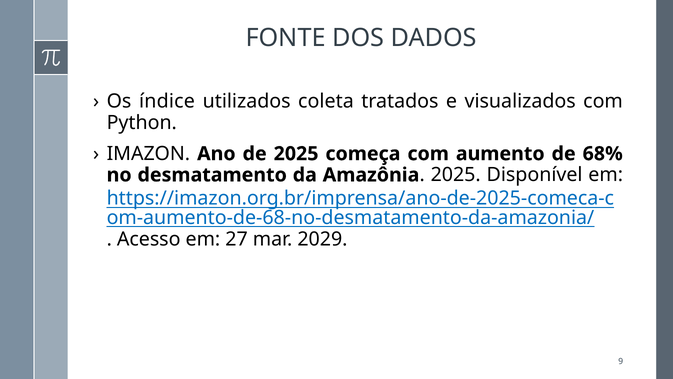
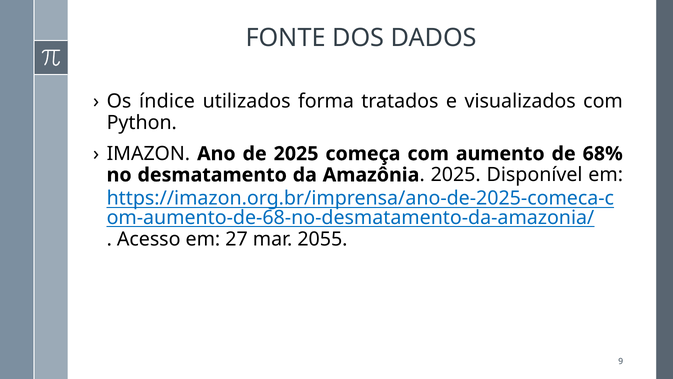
coleta: coleta -> forma
2029: 2029 -> 2055
